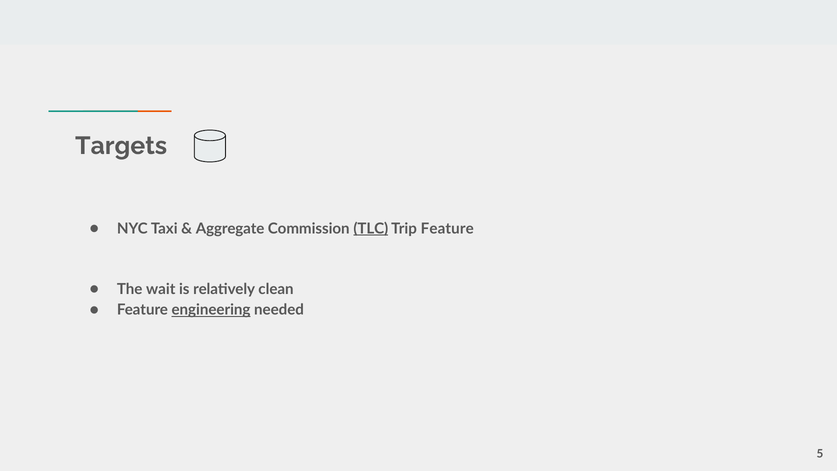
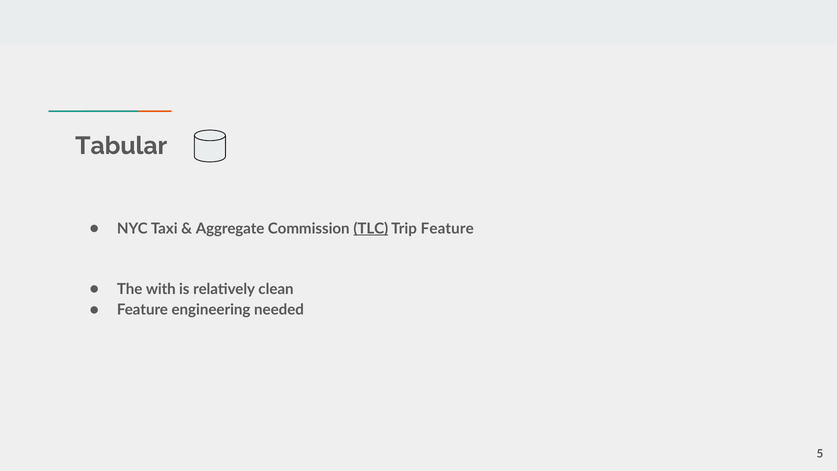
Targets: Targets -> Tabular
wait: wait -> with
engineering underline: present -> none
